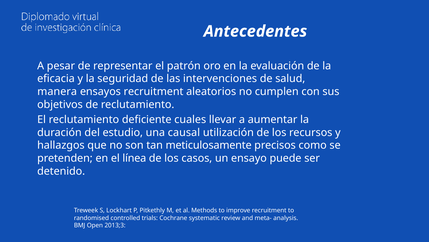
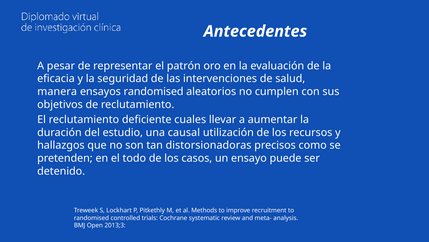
ensayos recruitment: recruitment -> randomised
meticulosamente: meticulosamente -> distorsionadoras
línea: línea -> todo
